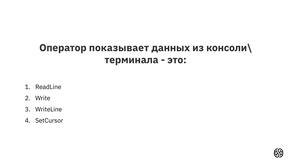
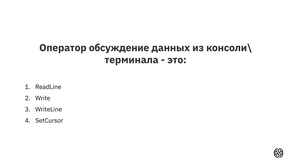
показывает: показывает -> обсуждение
